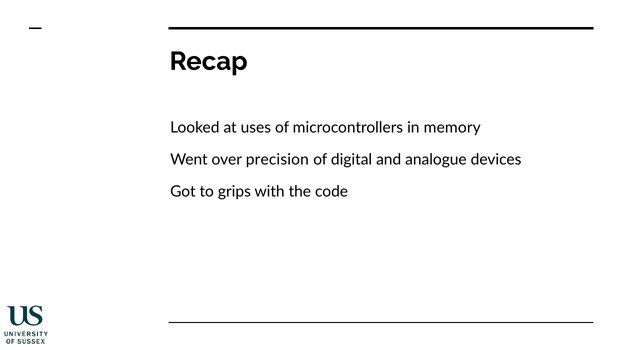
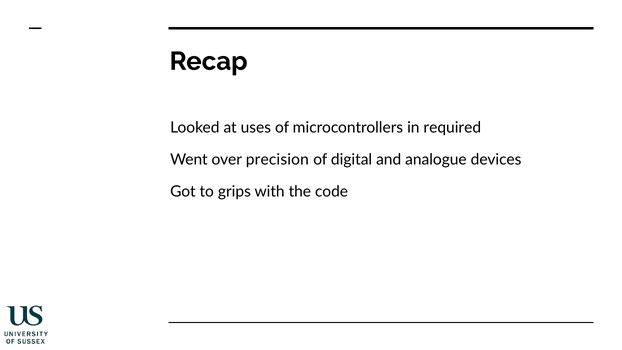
memory: memory -> required
